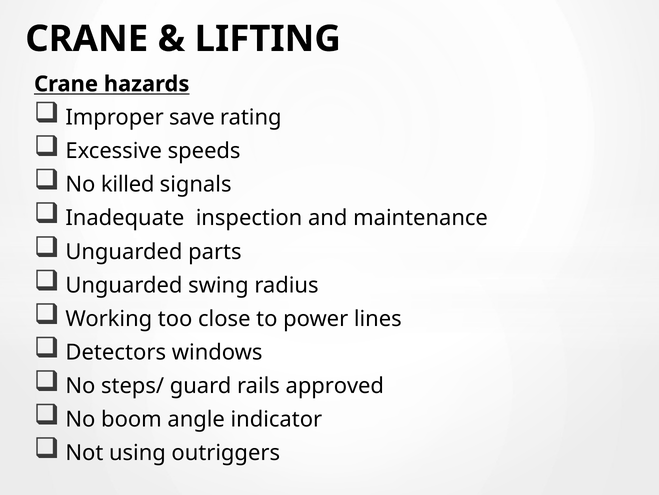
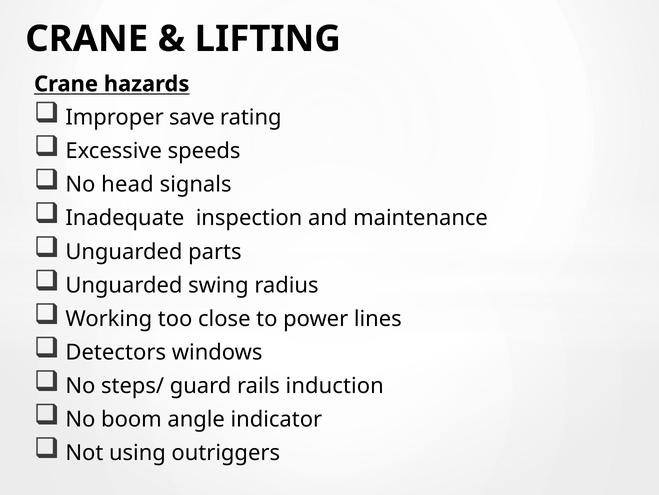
killed: killed -> head
approved: approved -> induction
